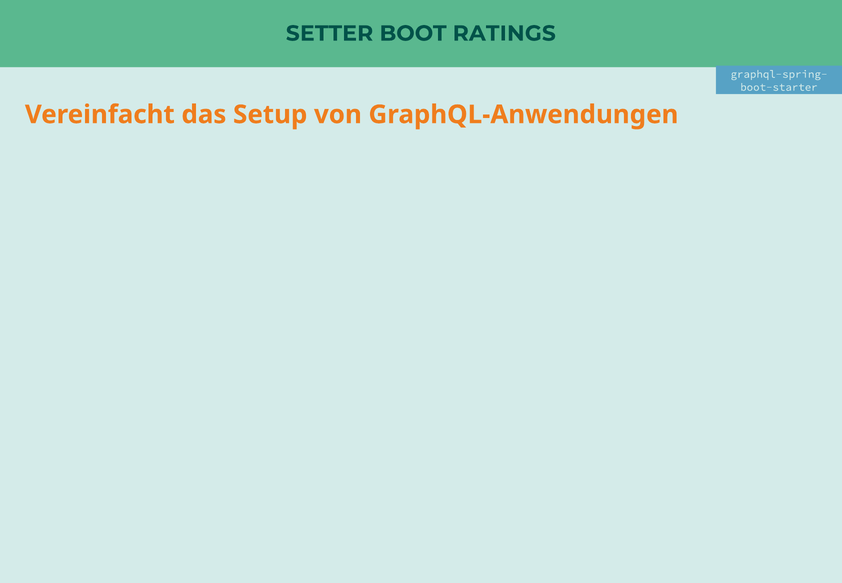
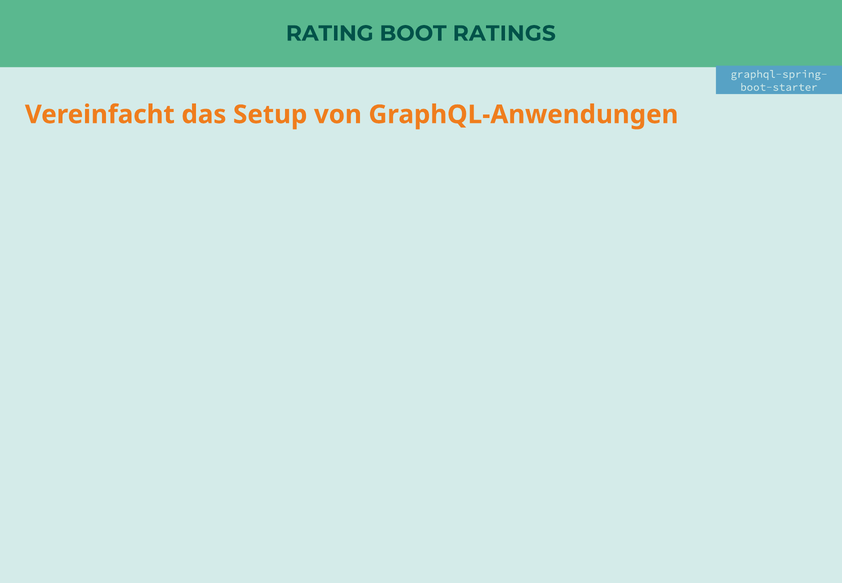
SETTER: SETTER -> RATING
